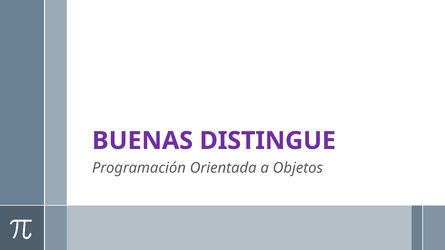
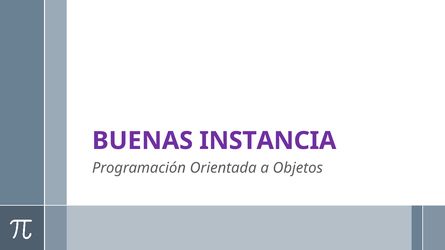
DISTINGUE: DISTINGUE -> INSTANCIA
